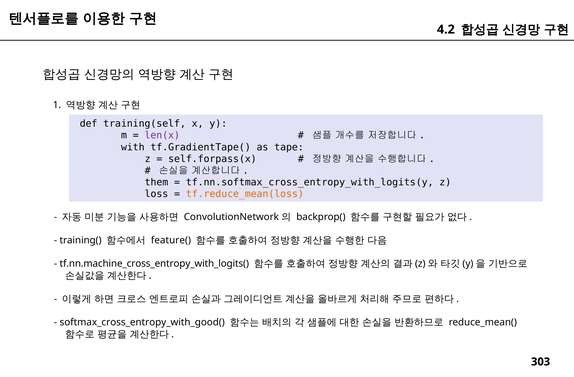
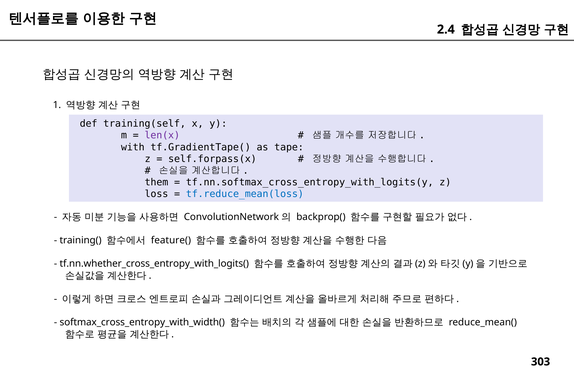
4.2: 4.2 -> 2.4
tf.reduce_mean(loss colour: orange -> blue
tf.nn.machine_cross_entropy_with_logits(: tf.nn.machine_cross_entropy_with_logits( -> tf.nn.whether_cross_entropy_with_logits(
softmax_cross_entropy_with_good(: softmax_cross_entropy_with_good( -> softmax_cross_entropy_with_width(
